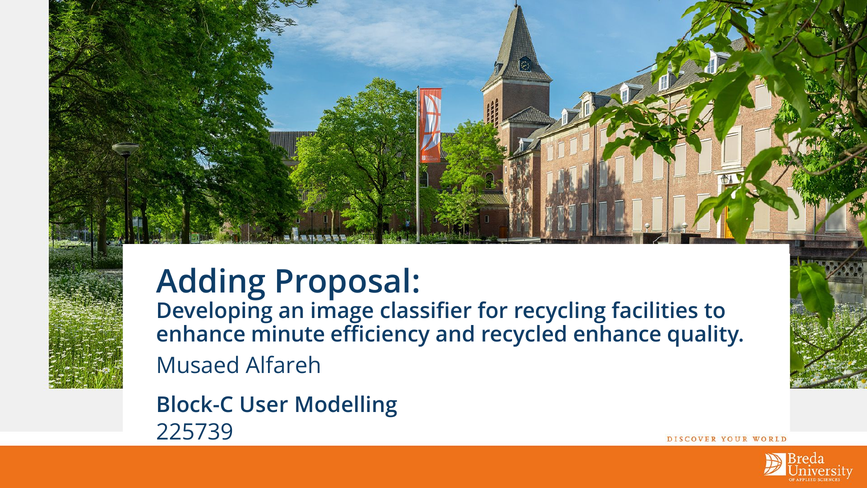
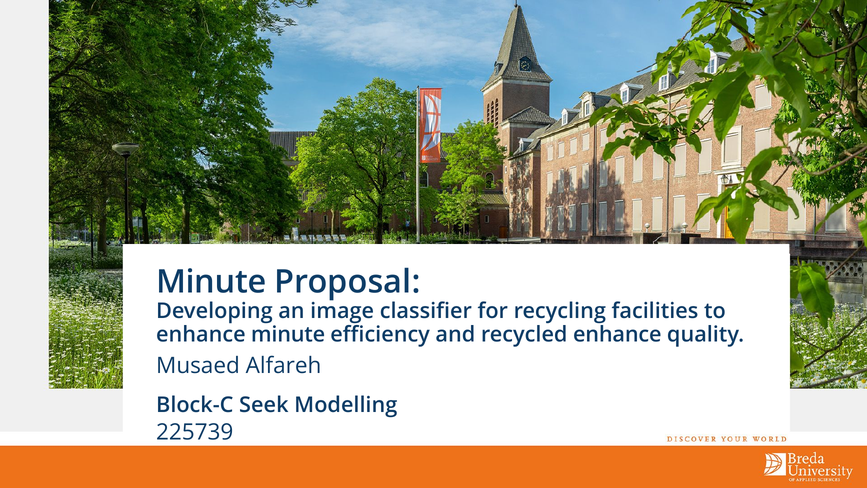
Adding at (211, 282): Adding -> Minute
User: User -> Seek
